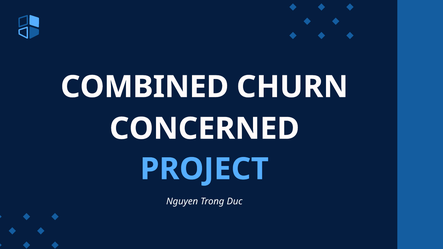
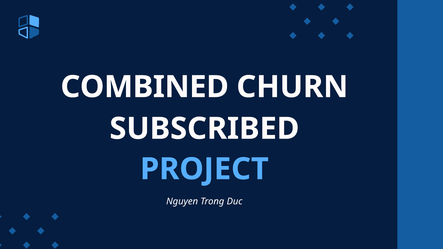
CONCERNED: CONCERNED -> SUBSCRIBED
